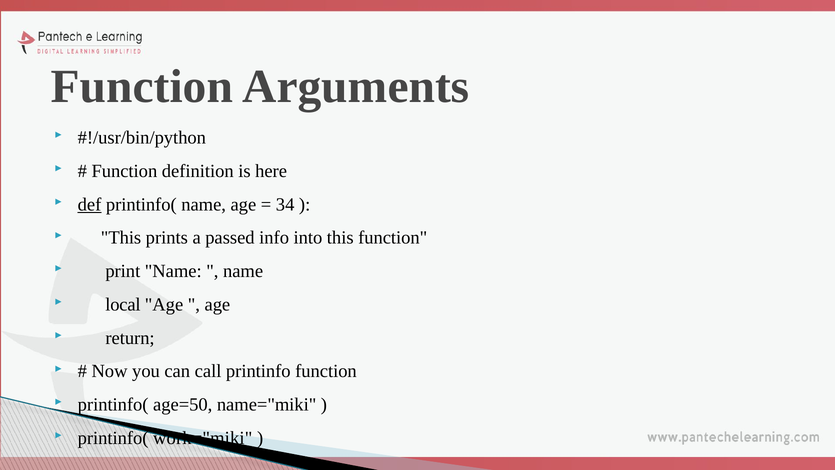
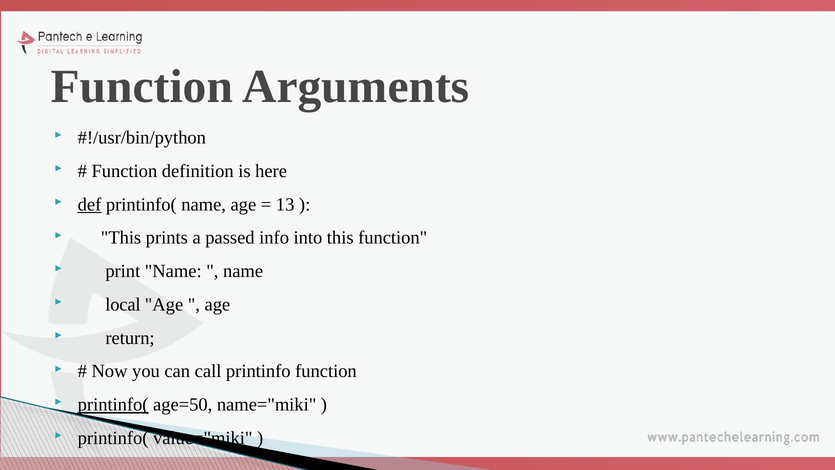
34: 34 -> 13
printinfo( at (113, 404) underline: none -> present
work="miki: work="miki -> value="miki
